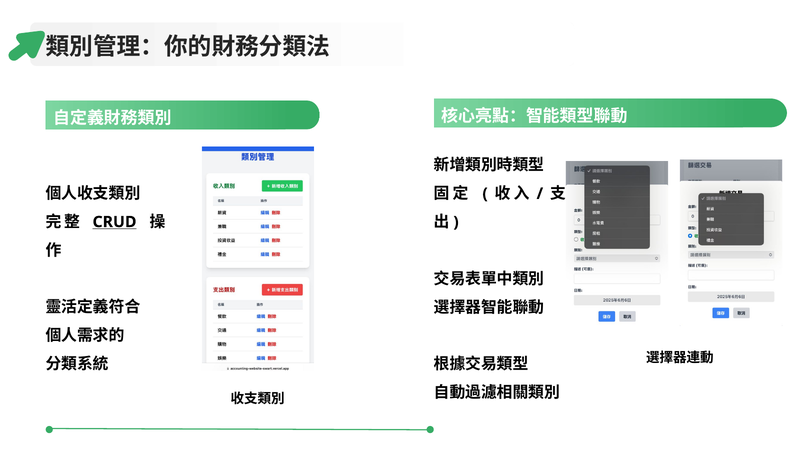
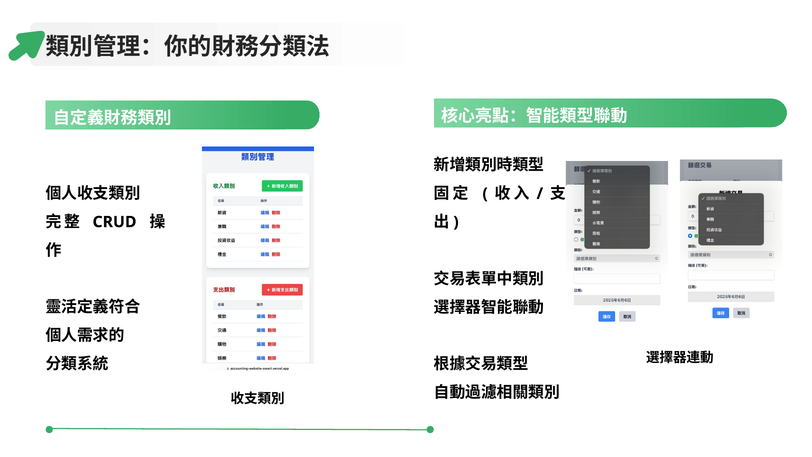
CRUD underline: present -> none
